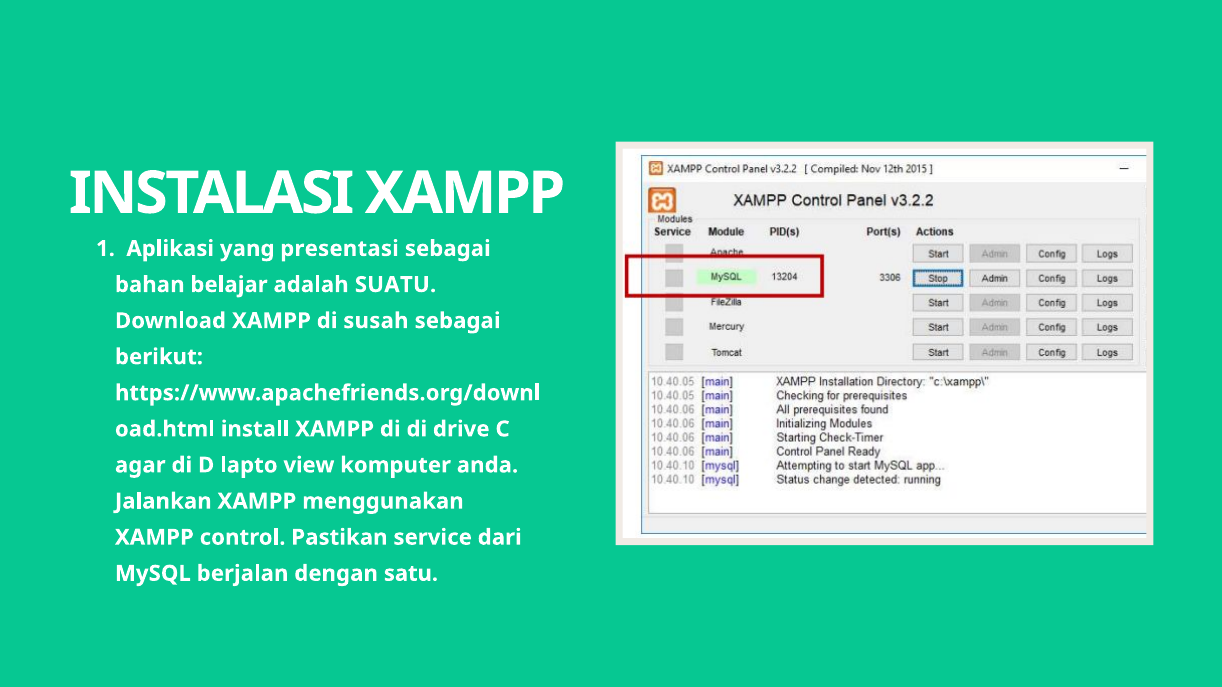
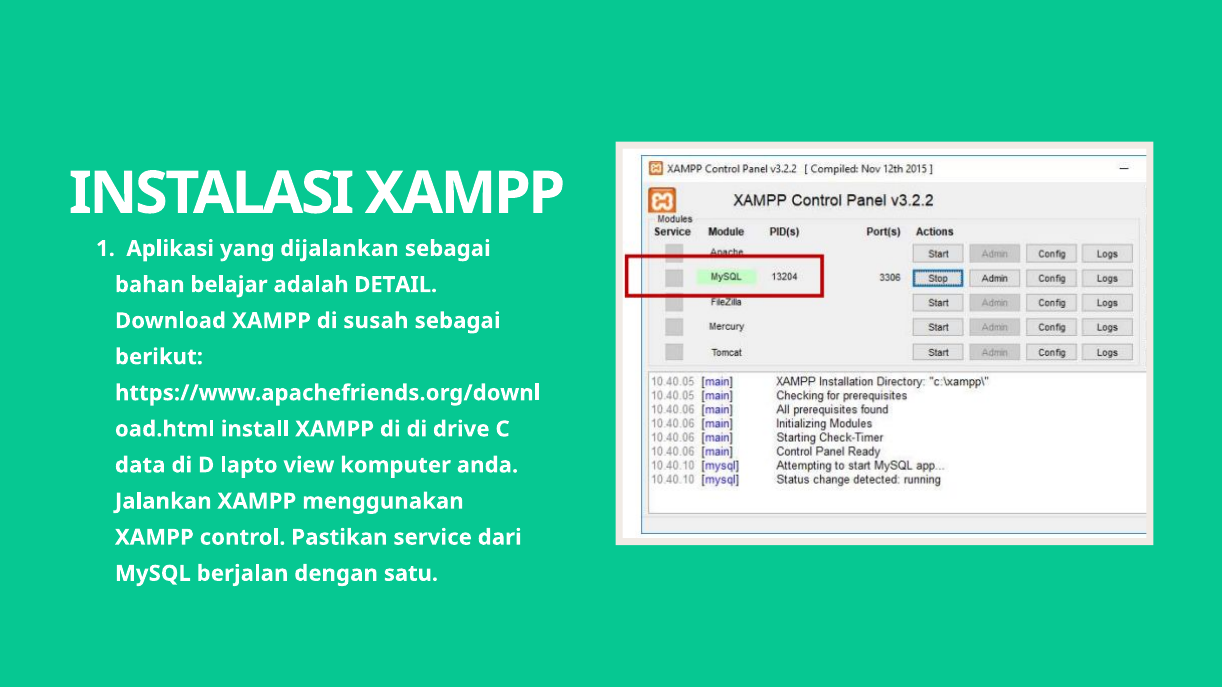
presentasi: presentasi -> dijalankan
SUATU: SUATU -> DETAIL
agar: agar -> data
